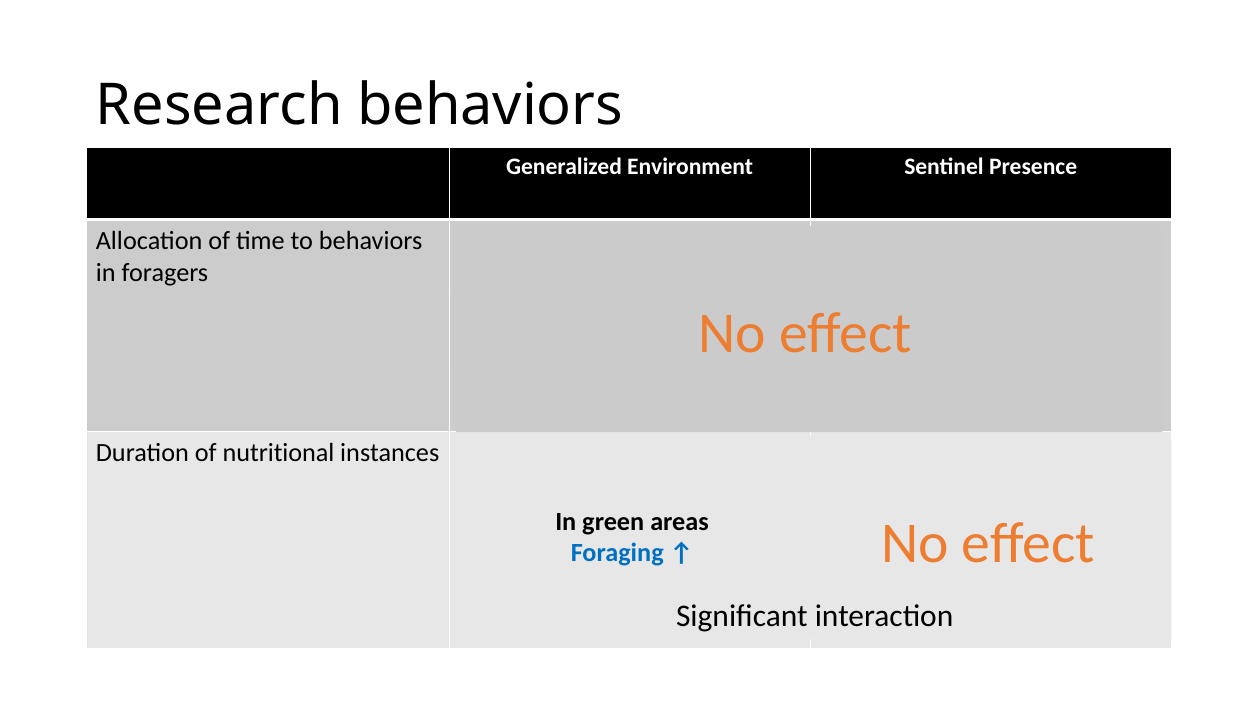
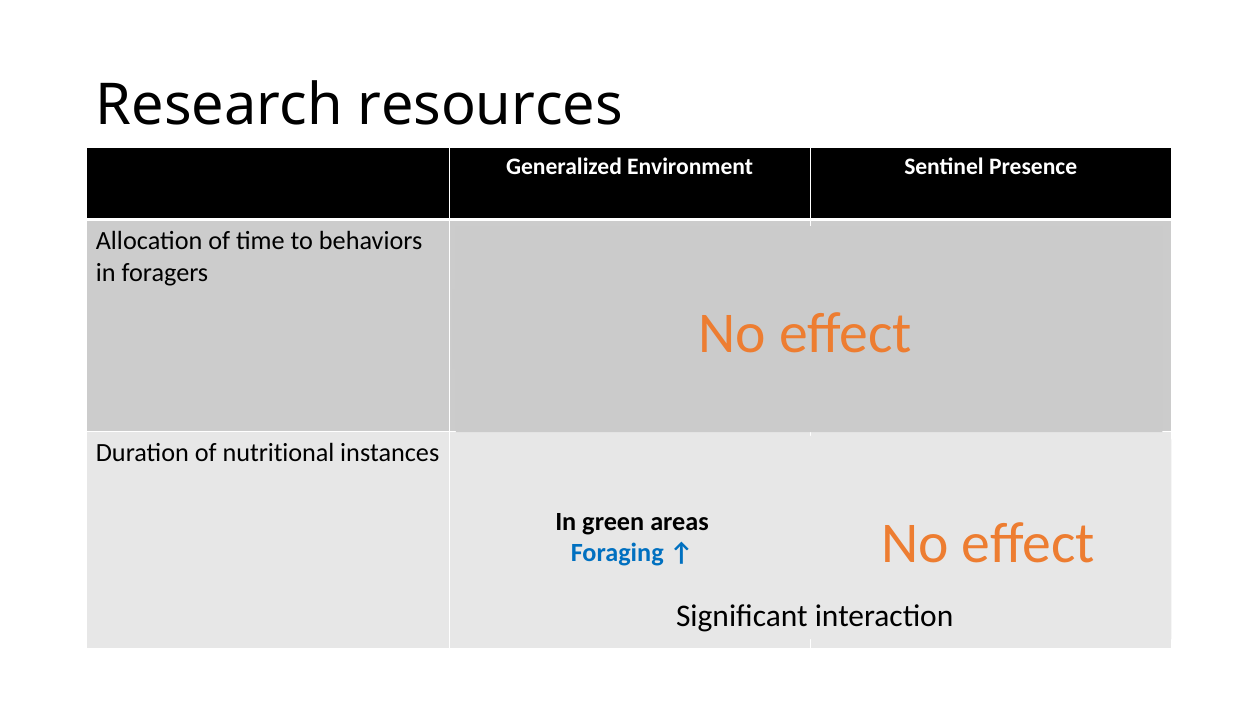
Research behaviors: behaviors -> resources
